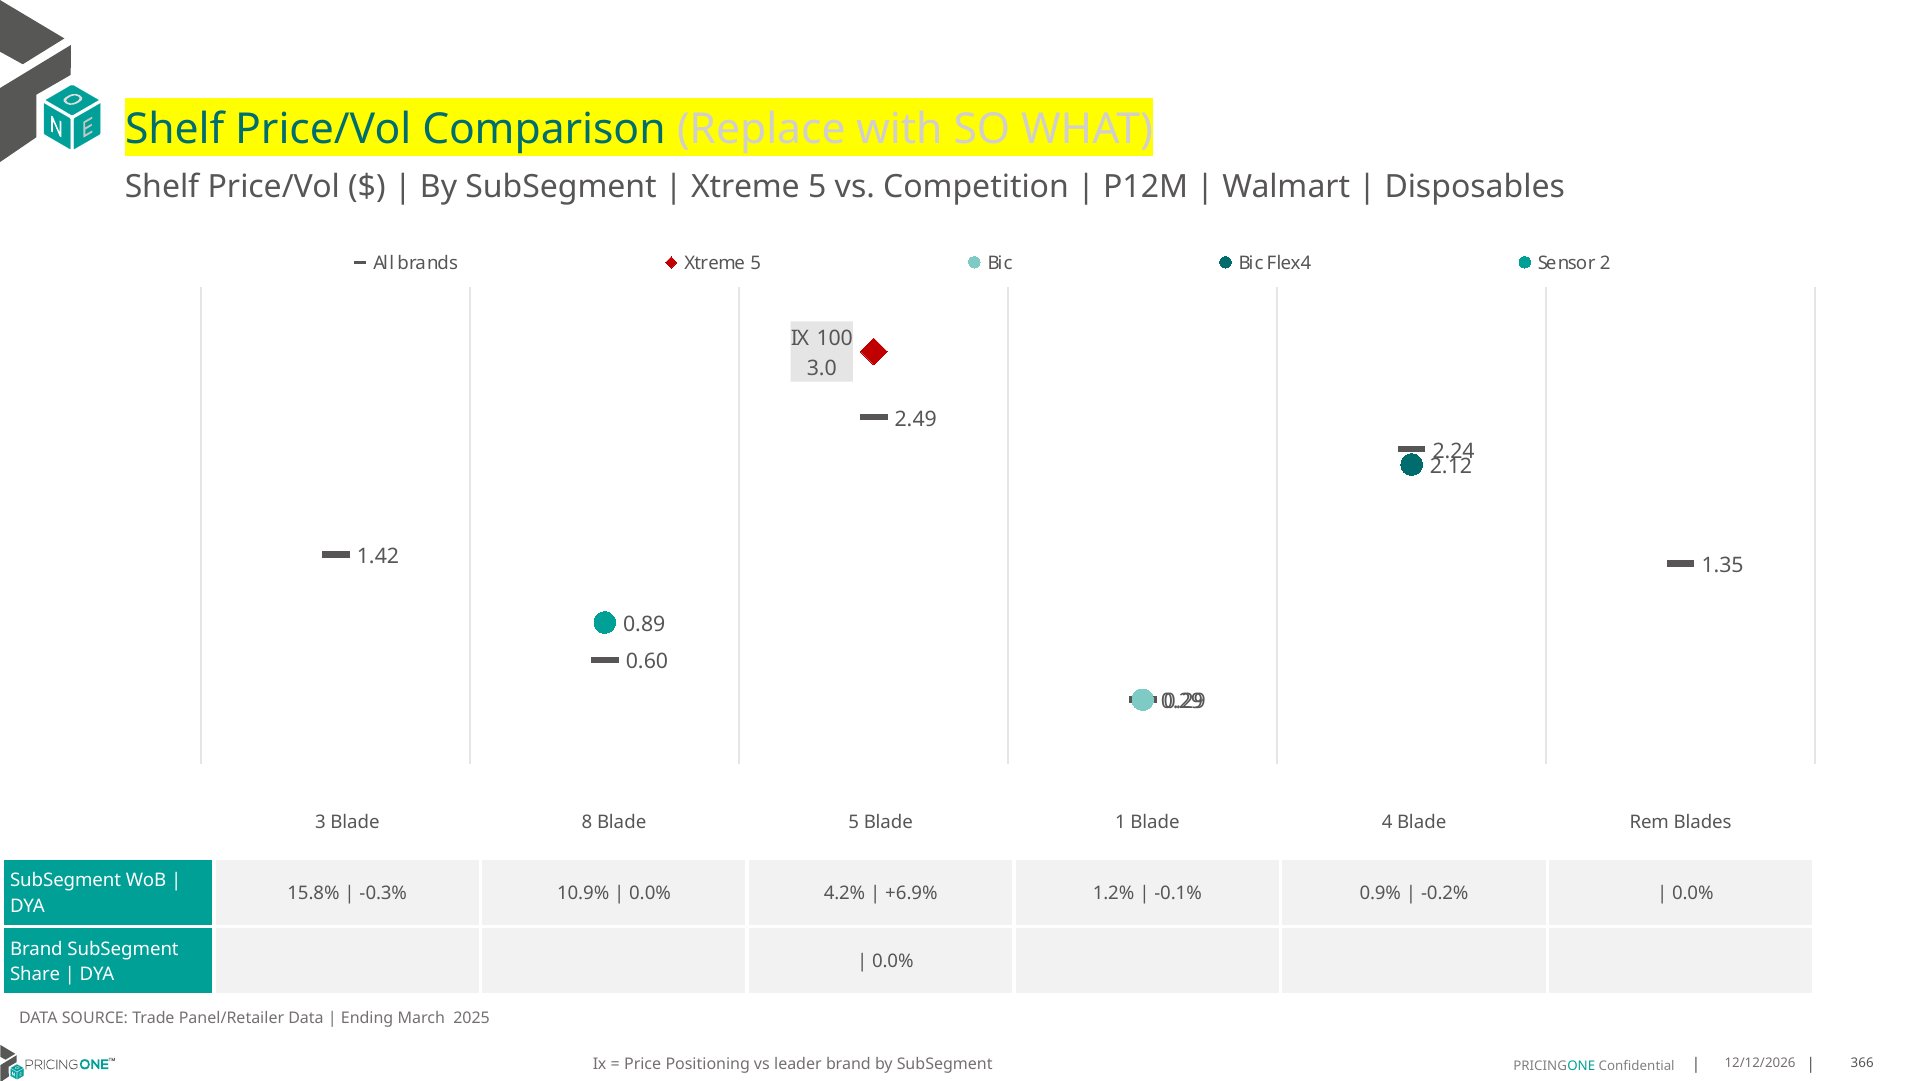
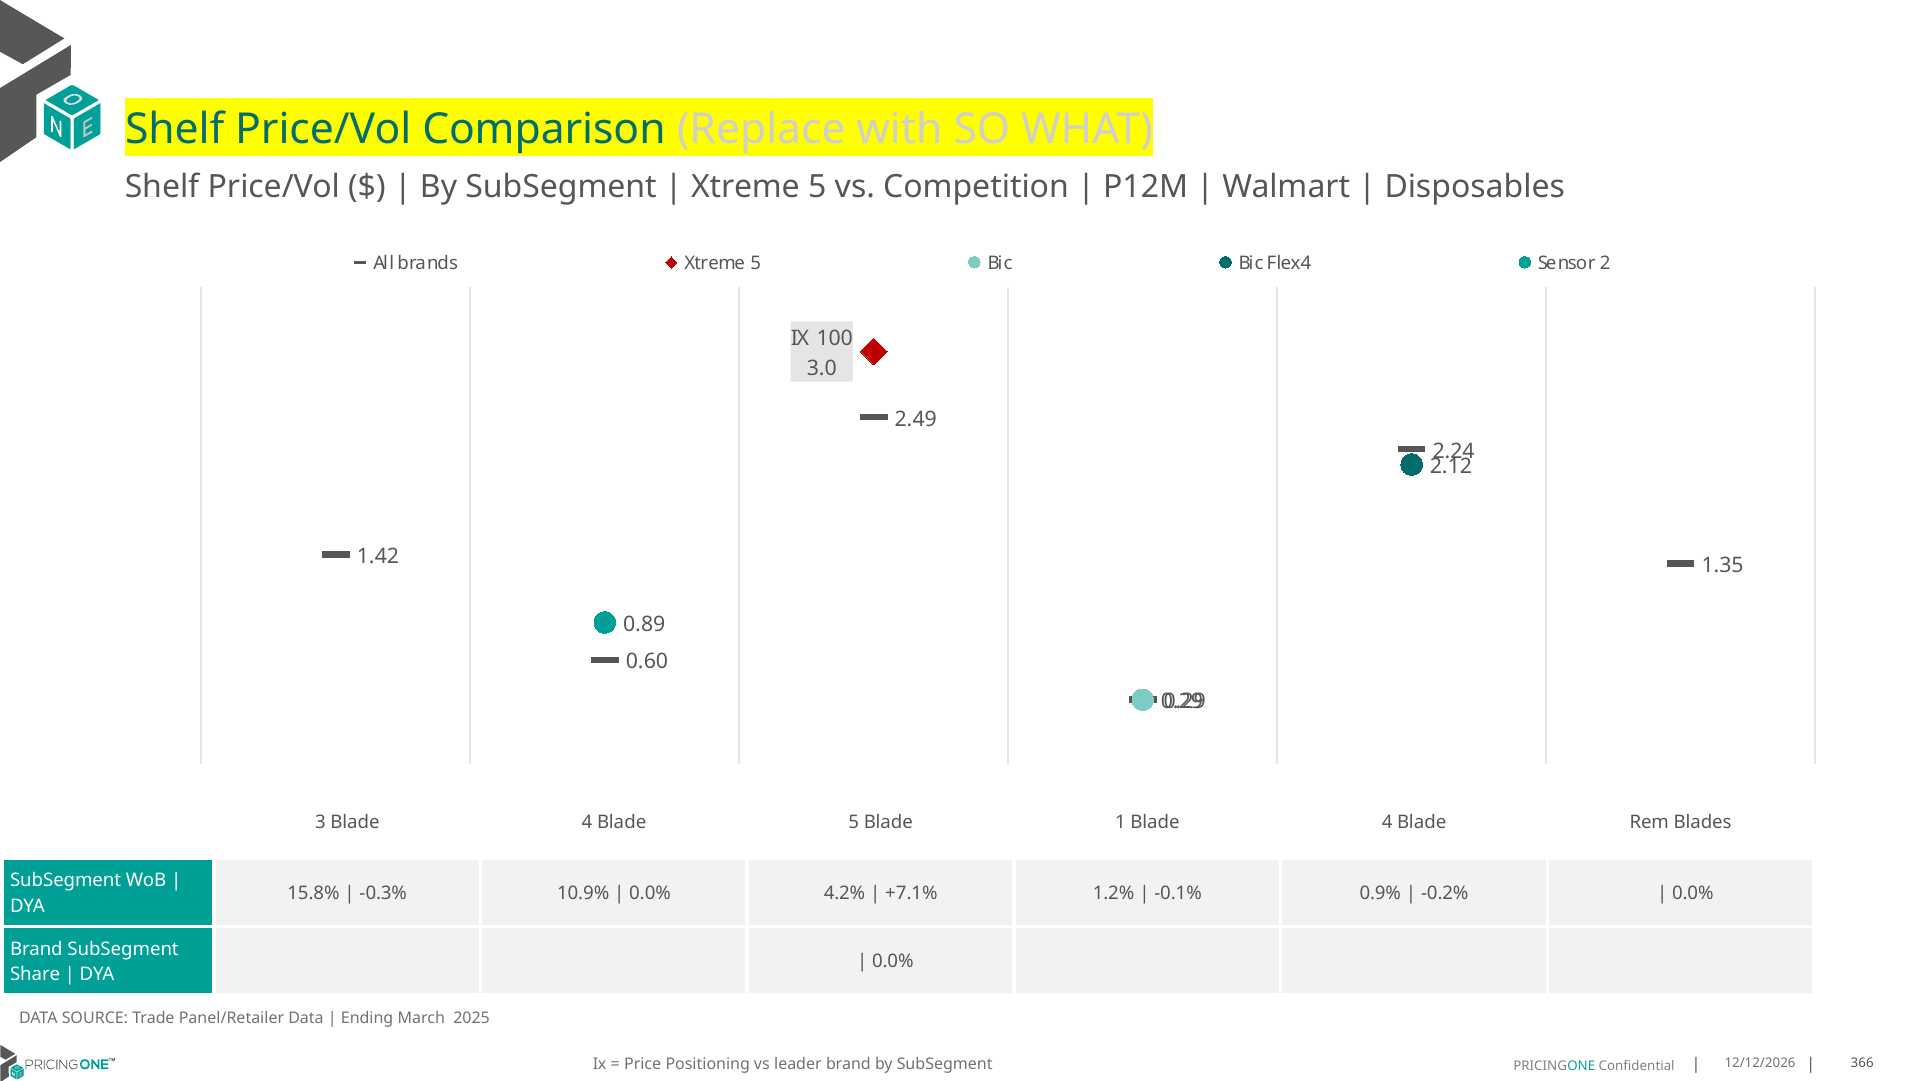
3 Blade 8: 8 -> 4
+6.9%: +6.9% -> +7.1%
